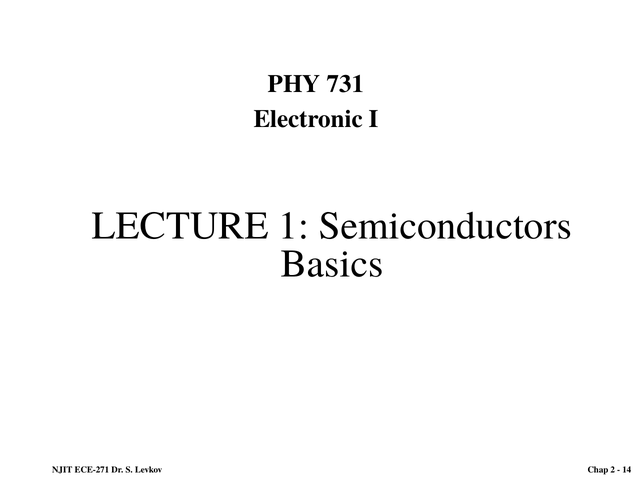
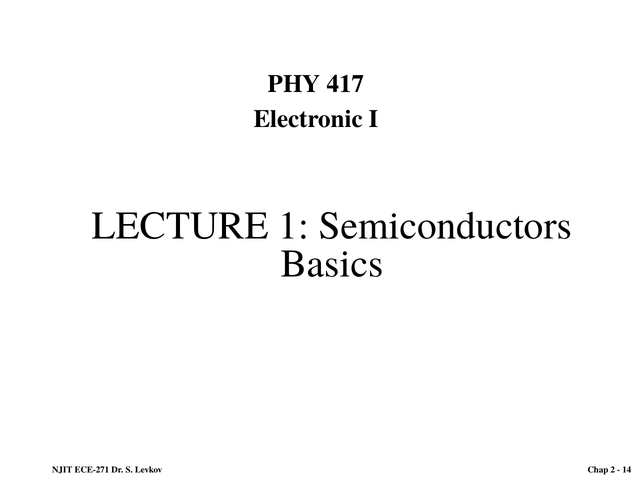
731: 731 -> 417
